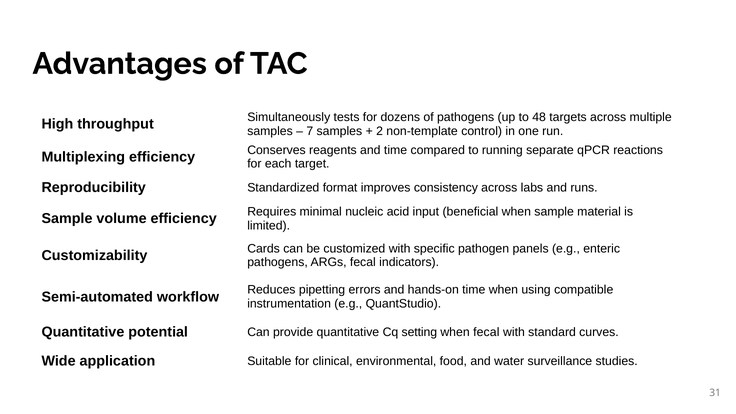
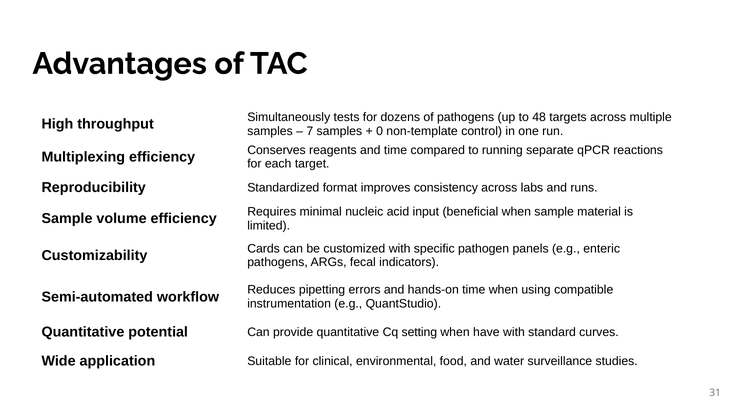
2: 2 -> 0
when fecal: fecal -> have
